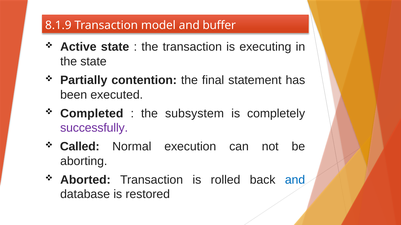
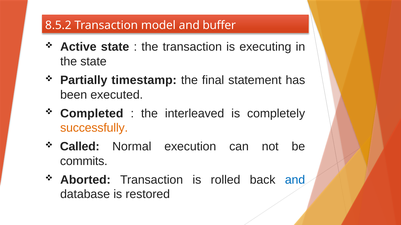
8.1.9: 8.1.9 -> 8.5.2
contention: contention -> timestamp
subsystem: subsystem -> interleaved
successfully colour: purple -> orange
aborting: aborting -> commits
